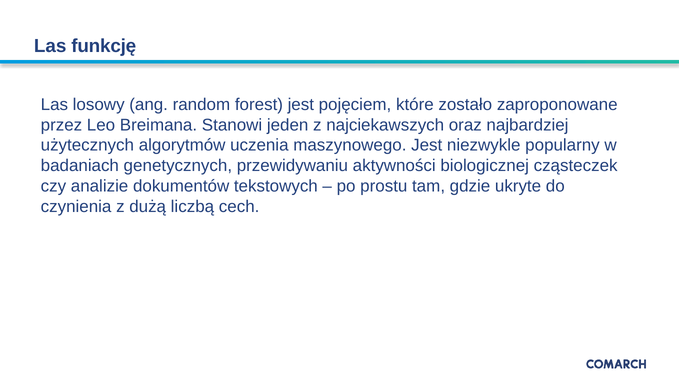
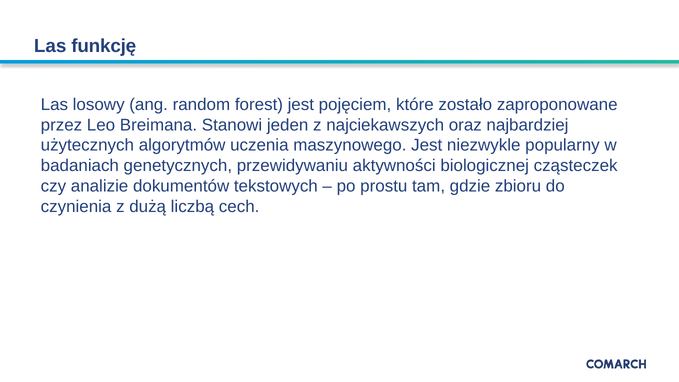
ukryte: ukryte -> zbioru
